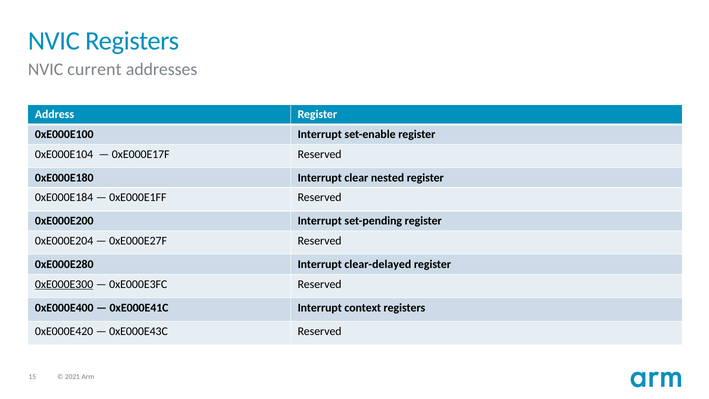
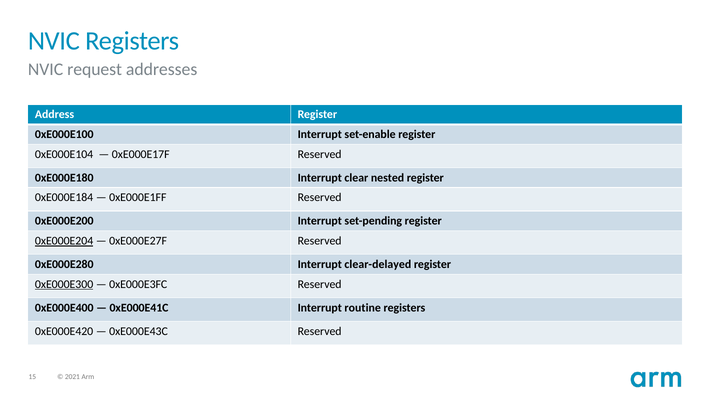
current: current -> request
0xE000E204 underline: none -> present
context: context -> routine
